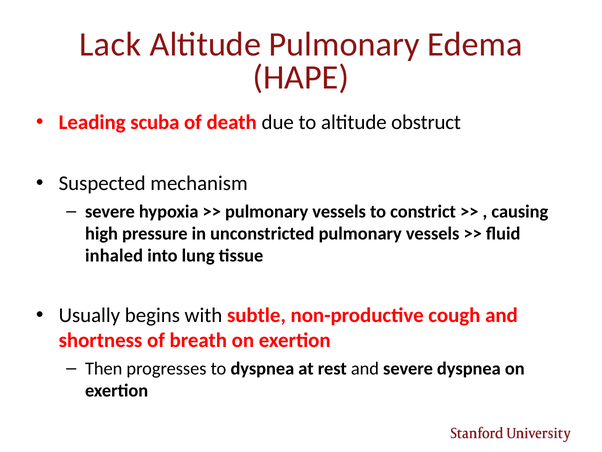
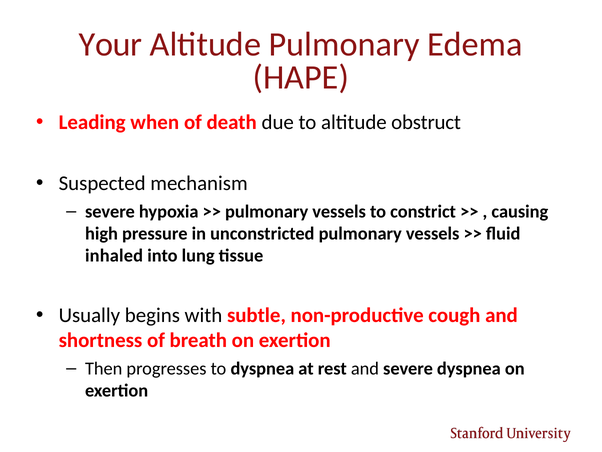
Lack: Lack -> Your
scuba: scuba -> when
